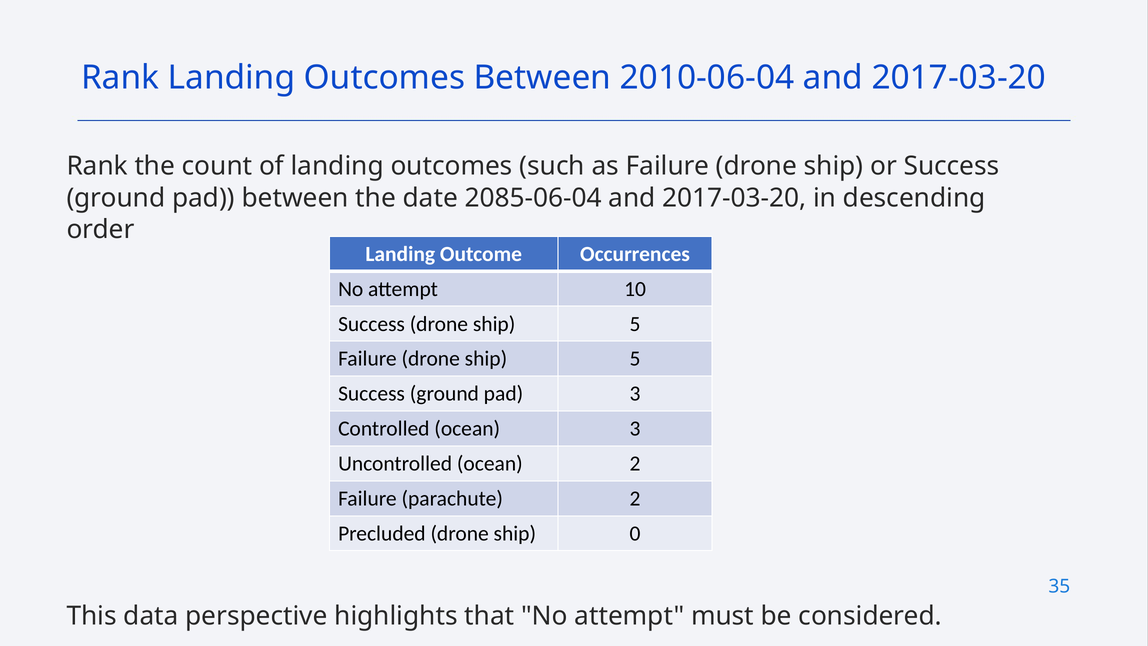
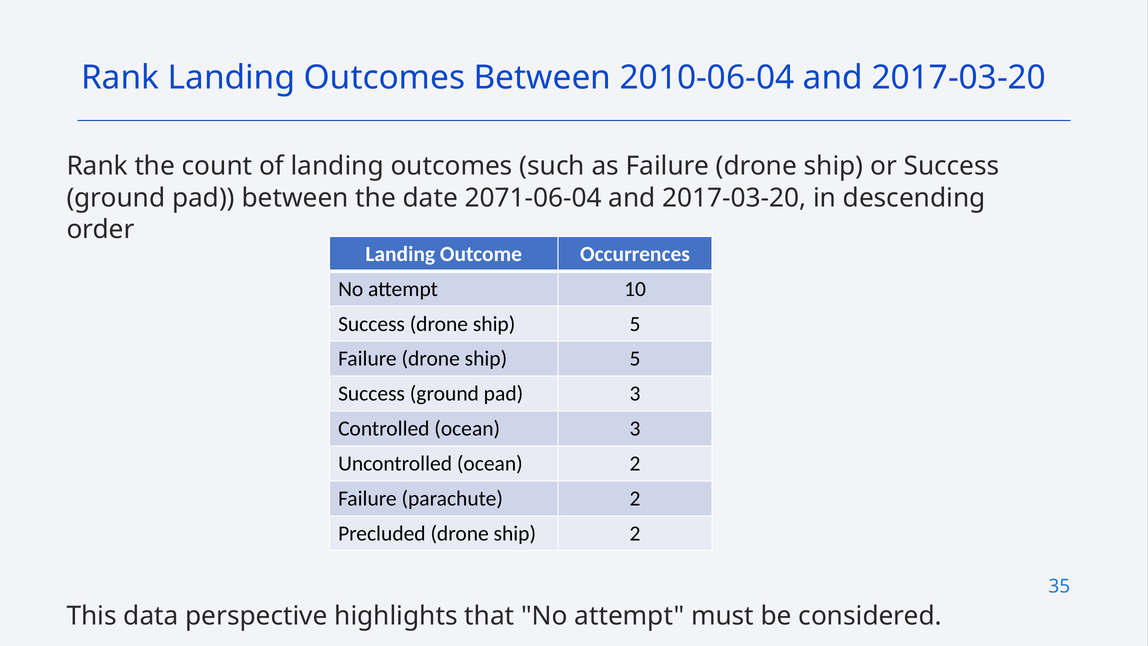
2085-06-04: 2085-06-04 -> 2071-06-04
ship 0: 0 -> 2
